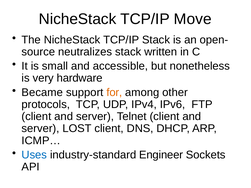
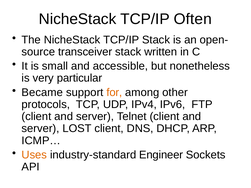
Move: Move -> Often
neutralizes: neutralizes -> transceiver
hardware: hardware -> particular
Uses colour: blue -> orange
